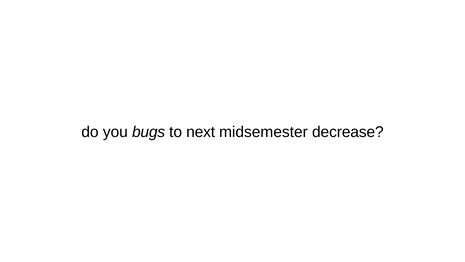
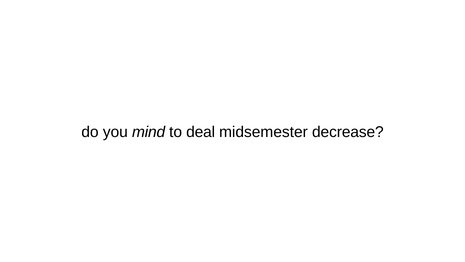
bugs: bugs -> mind
next: next -> deal
